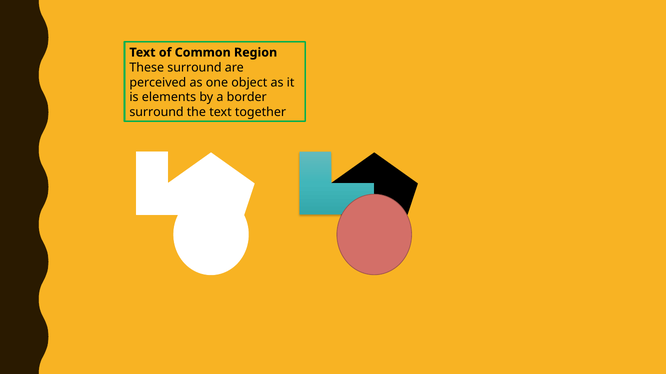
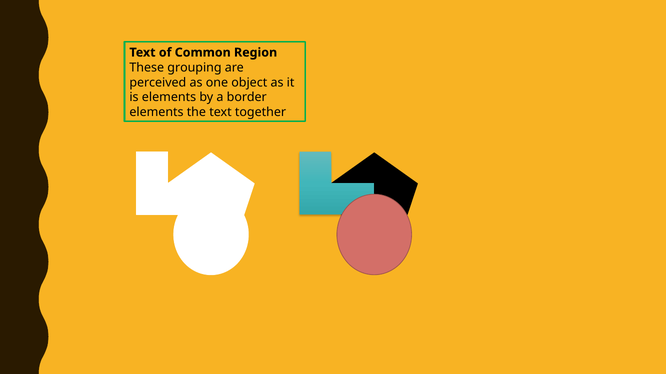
These surround: surround -> grouping
surround at (157, 113): surround -> elements
